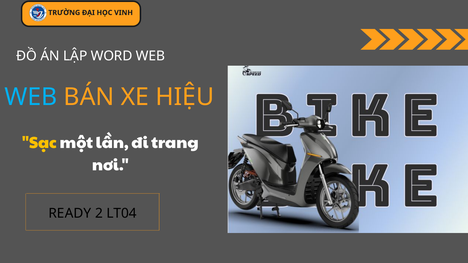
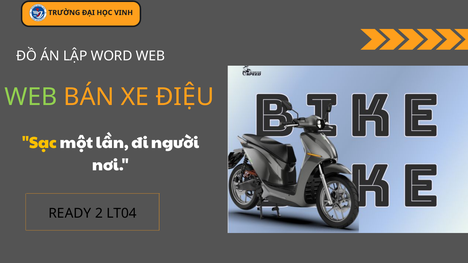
WEB at (31, 97) colour: light blue -> light green
HIỆU: HIỆU -> ĐIỆU
trang: trang -> người
